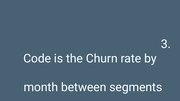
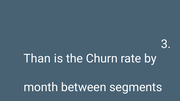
Code: Code -> Than
